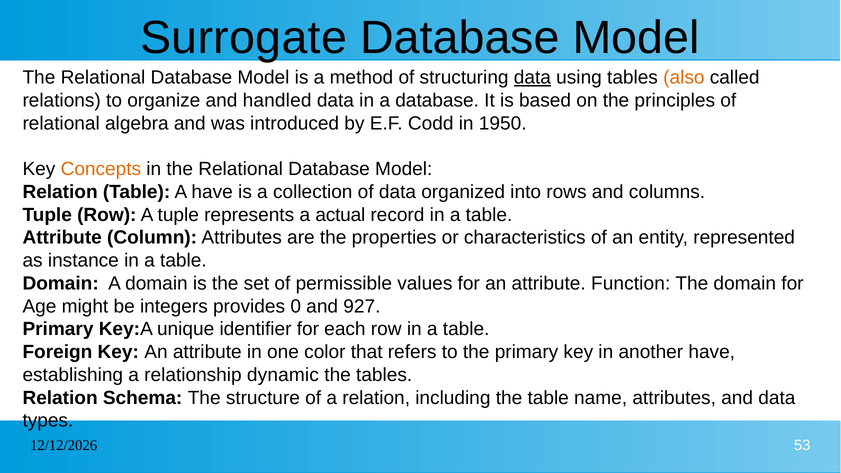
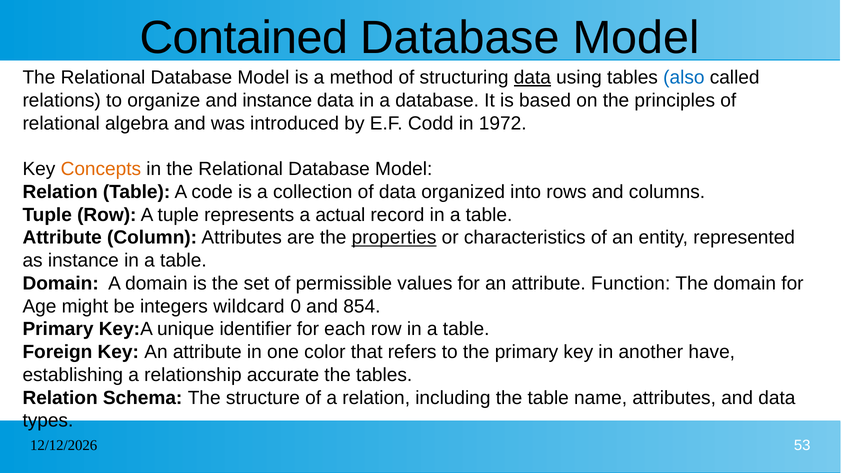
Surrogate: Surrogate -> Contained
also colour: orange -> blue
and handled: handled -> instance
1950: 1950 -> 1972
A have: have -> code
properties underline: none -> present
provides: provides -> wildcard
927: 927 -> 854
dynamic: dynamic -> accurate
